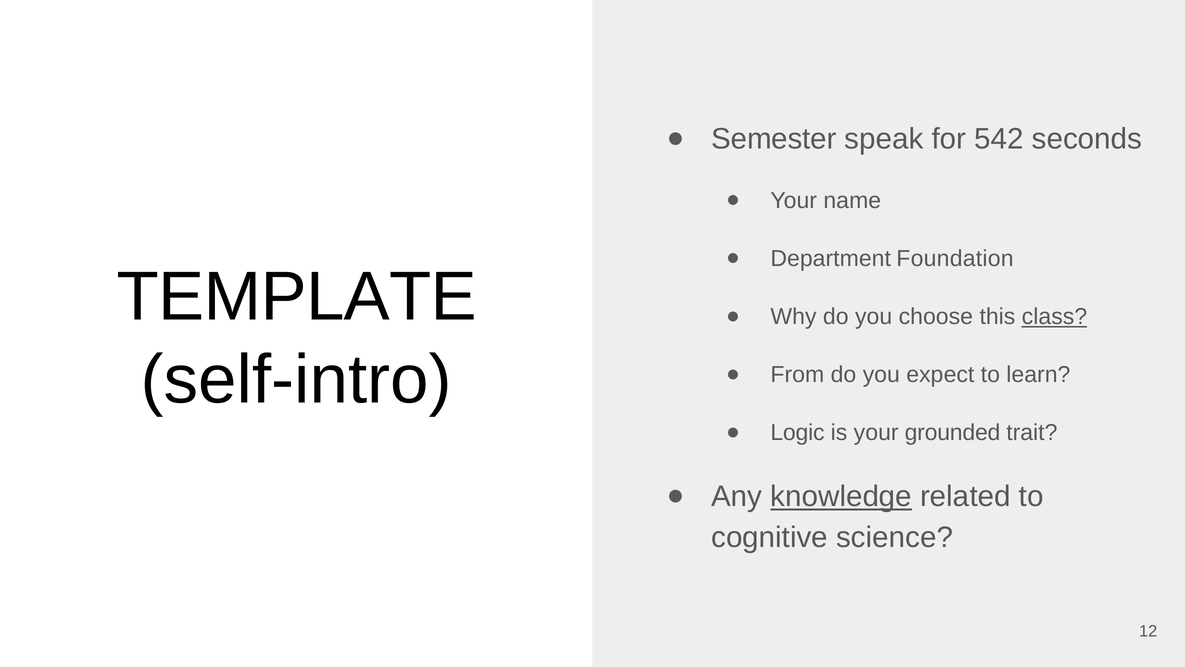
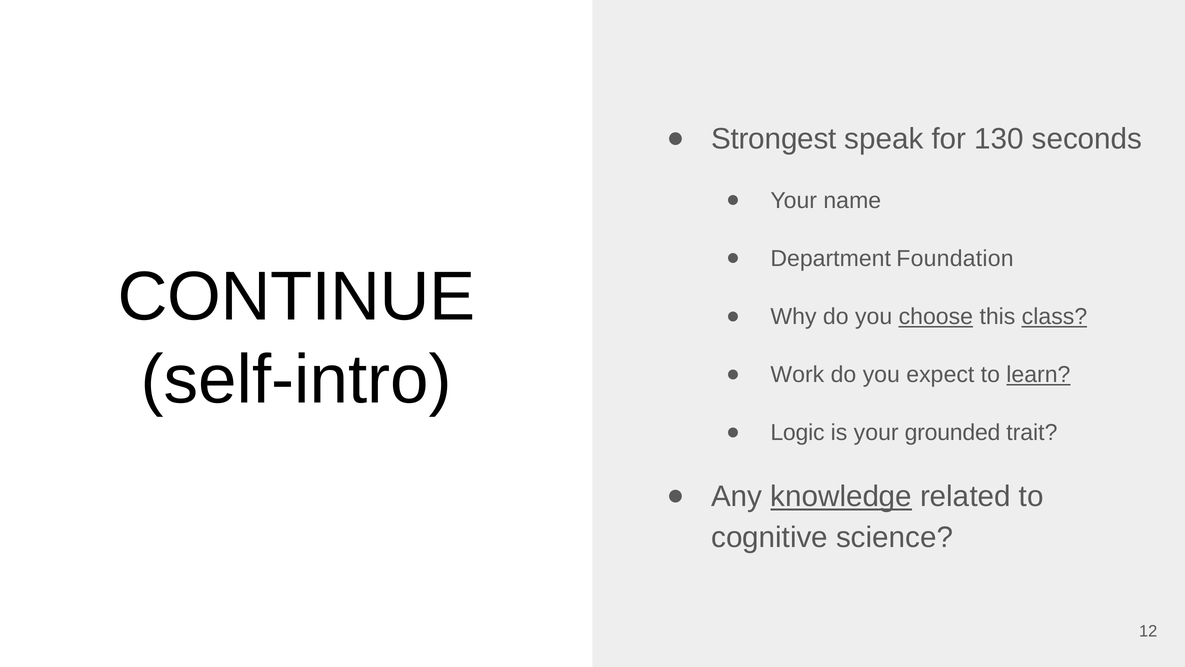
Semester: Semester -> Strongest
542: 542 -> 130
TEMPLATE: TEMPLATE -> CONTINUE
choose underline: none -> present
From: From -> Work
learn underline: none -> present
